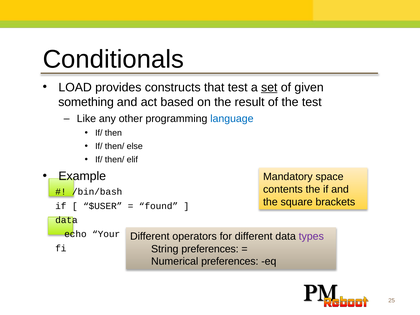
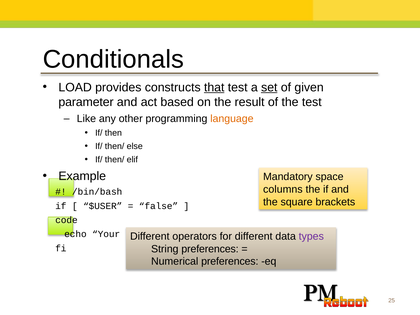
that underline: none -> present
something: something -> parameter
language colour: blue -> orange
contents: contents -> columns
found: found -> false
data at (66, 220): data -> code
